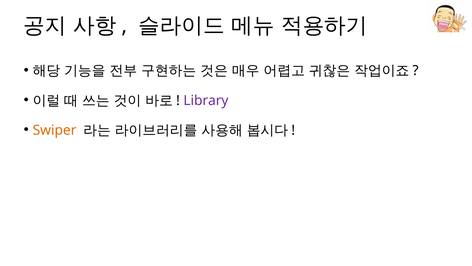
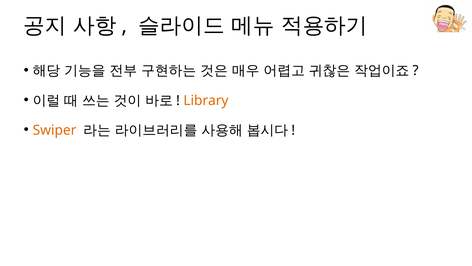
Library colour: purple -> orange
